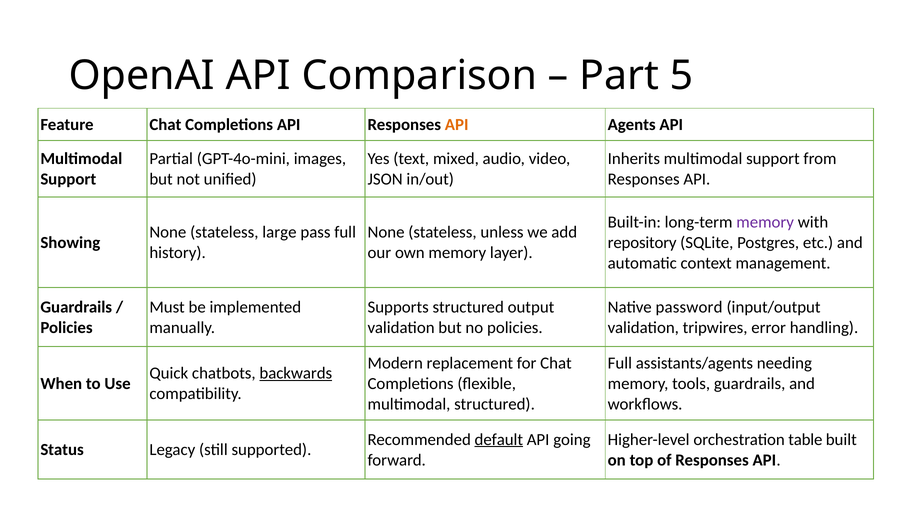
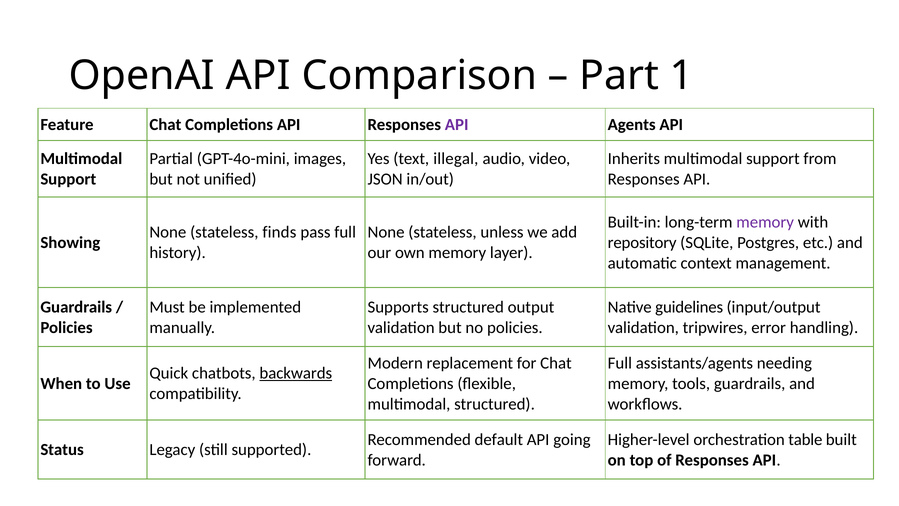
5: 5 -> 1
API at (457, 125) colour: orange -> purple
mixed: mixed -> illegal
large: large -> finds
password: password -> guidelines
default underline: present -> none
